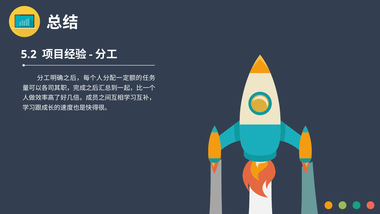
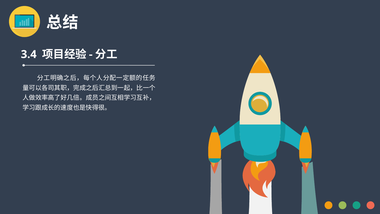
5.2: 5.2 -> 3.4
